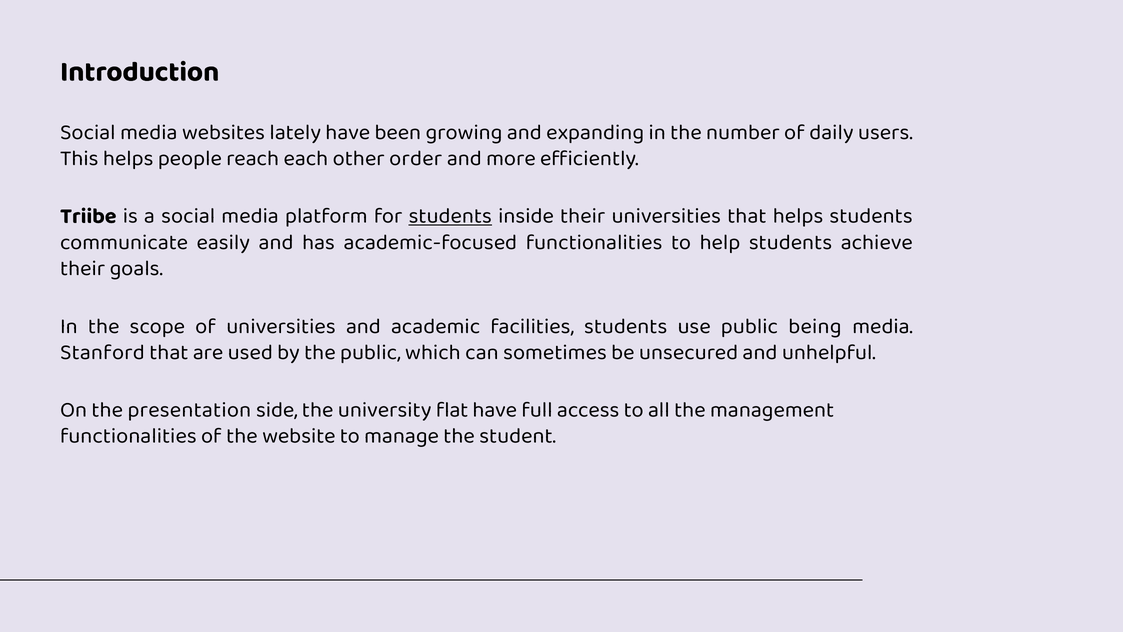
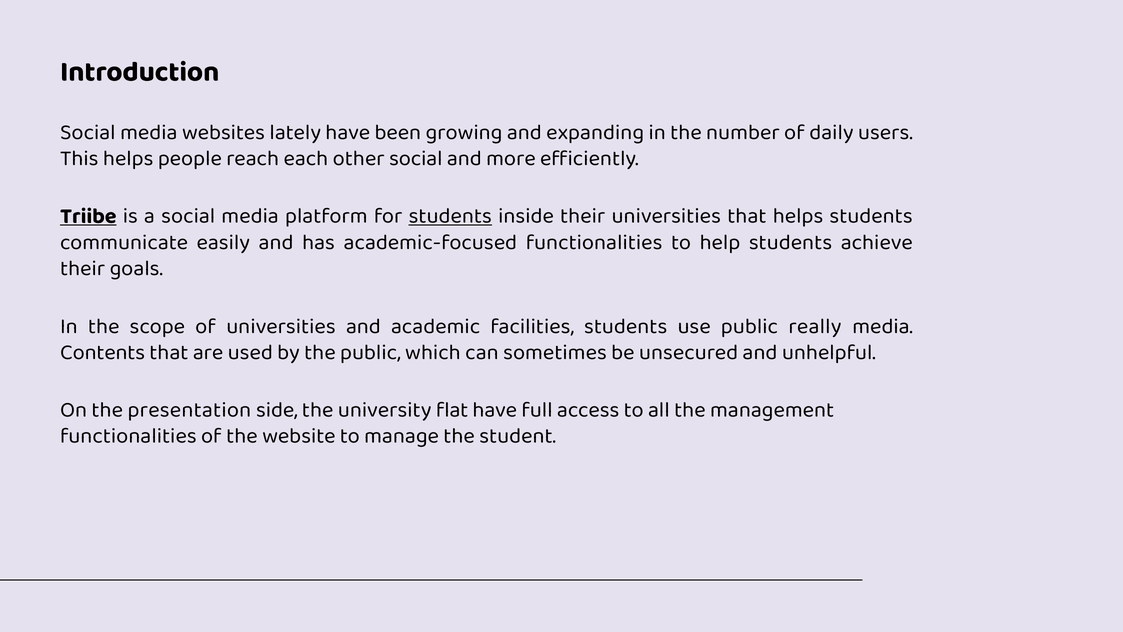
other order: order -> social
Triibe underline: none -> present
being: being -> really
Stanford: Stanford -> Contents
